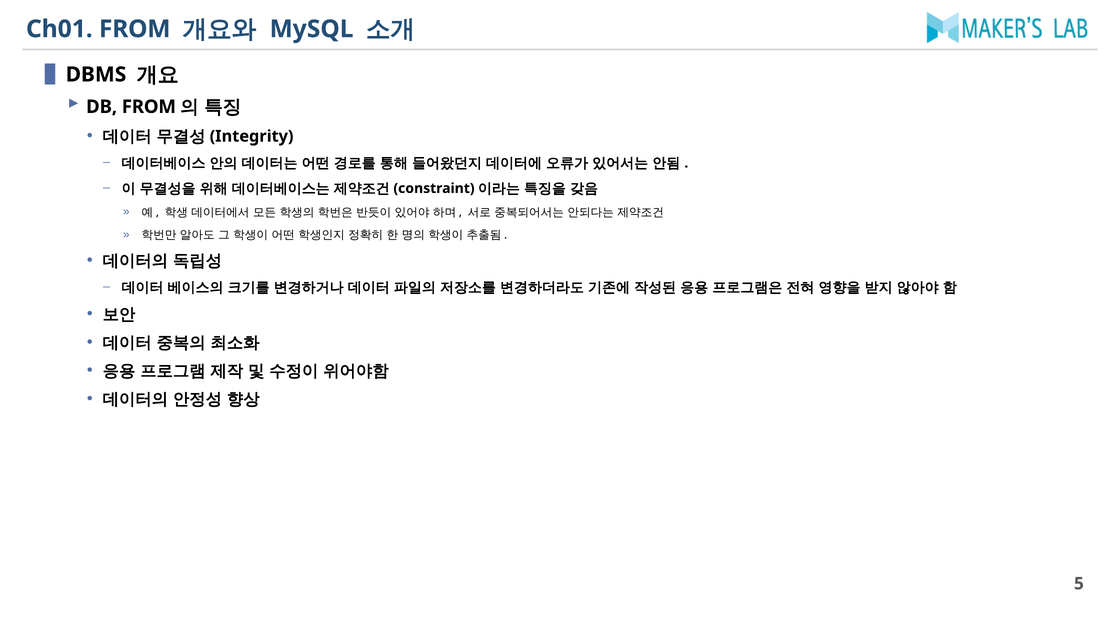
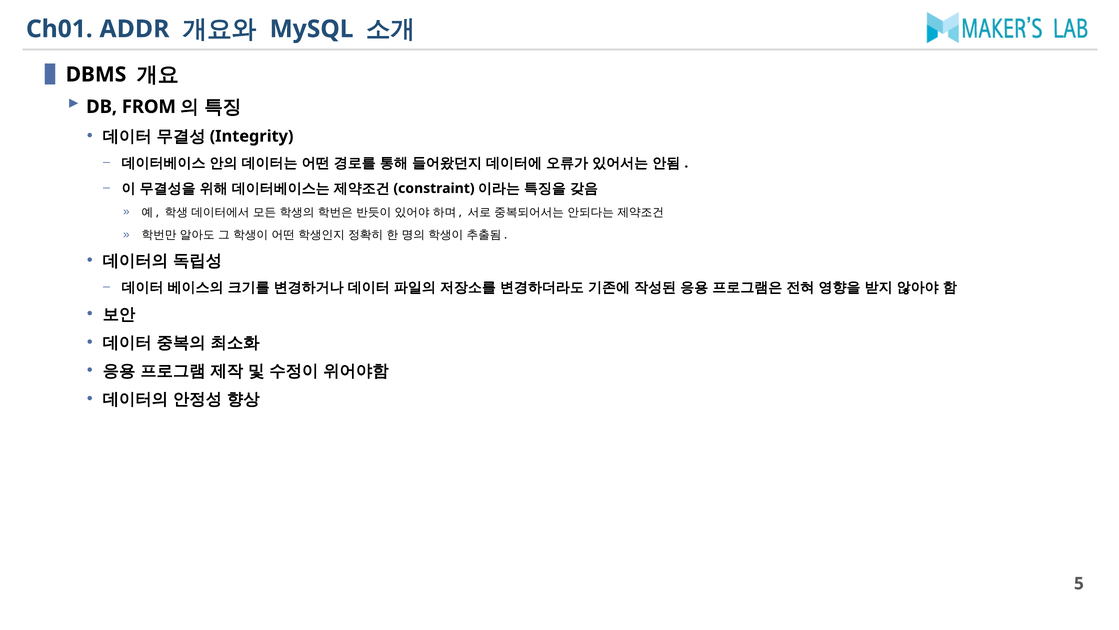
Ch01 FROM: FROM -> ADDR
